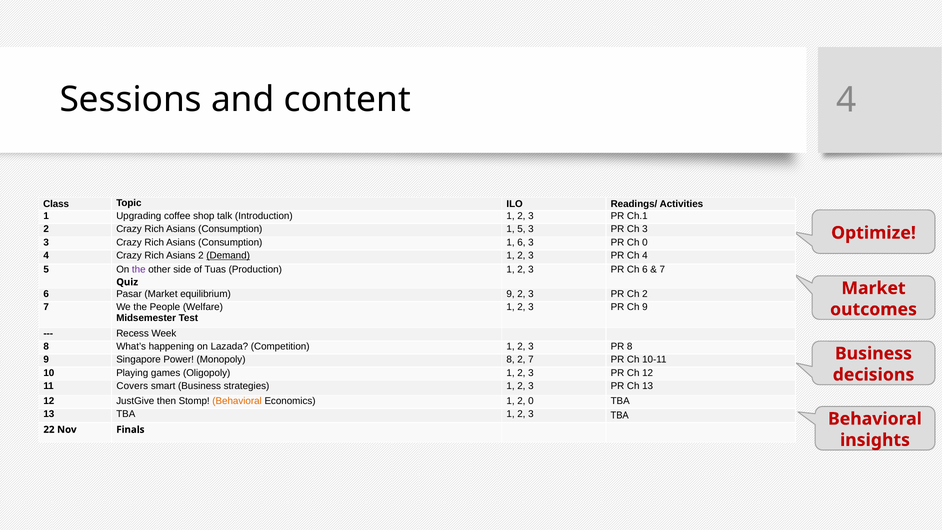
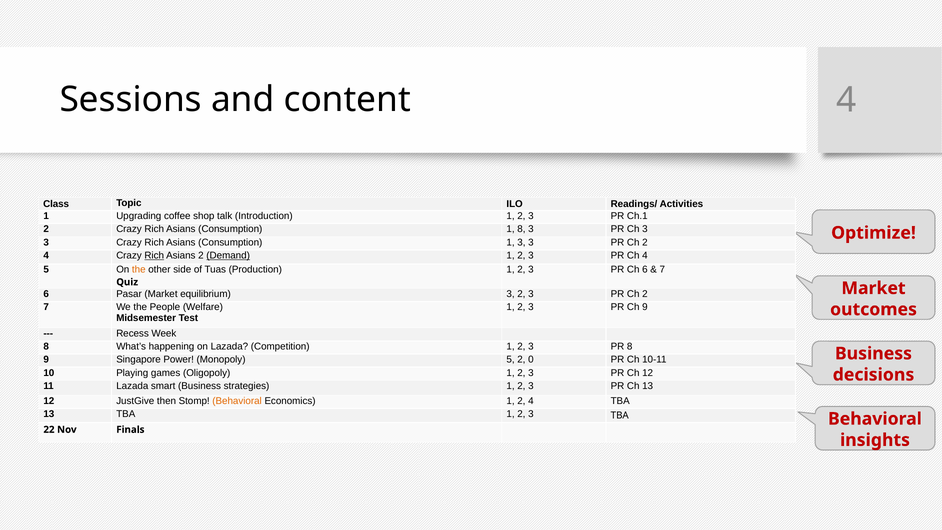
1 5: 5 -> 8
1 6: 6 -> 3
0 at (645, 242): 0 -> 2
Rich at (154, 255) underline: none -> present
the at (139, 269) colour: purple -> orange
equilibrium 9: 9 -> 3
Monopoly 8: 8 -> 5
7 at (531, 360): 7 -> 0
11 Covers: Covers -> Lazada
1 2 0: 0 -> 4
